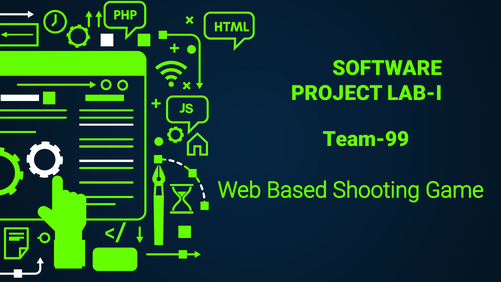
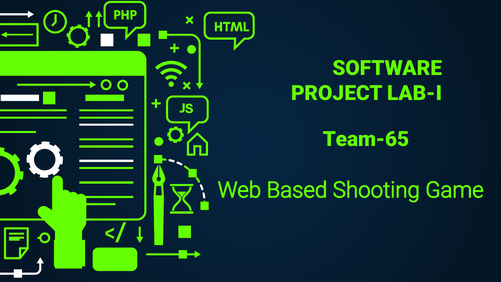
Team-99: Team-99 -> Team-65
